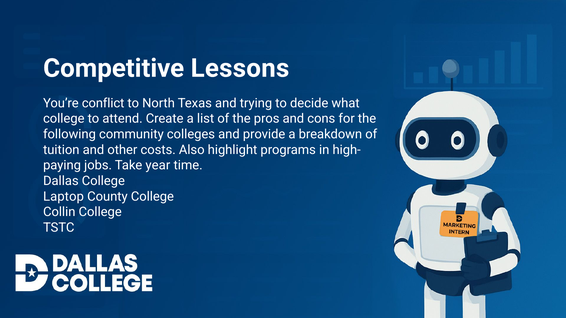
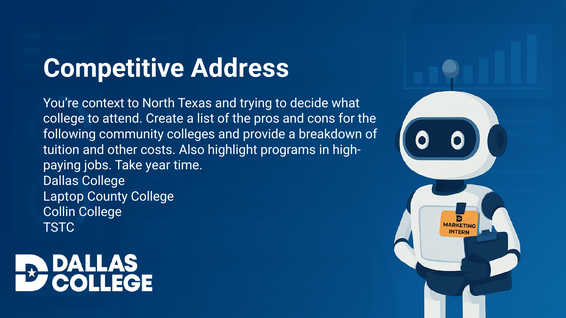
Lessons: Lessons -> Address
conflict: conflict -> context
